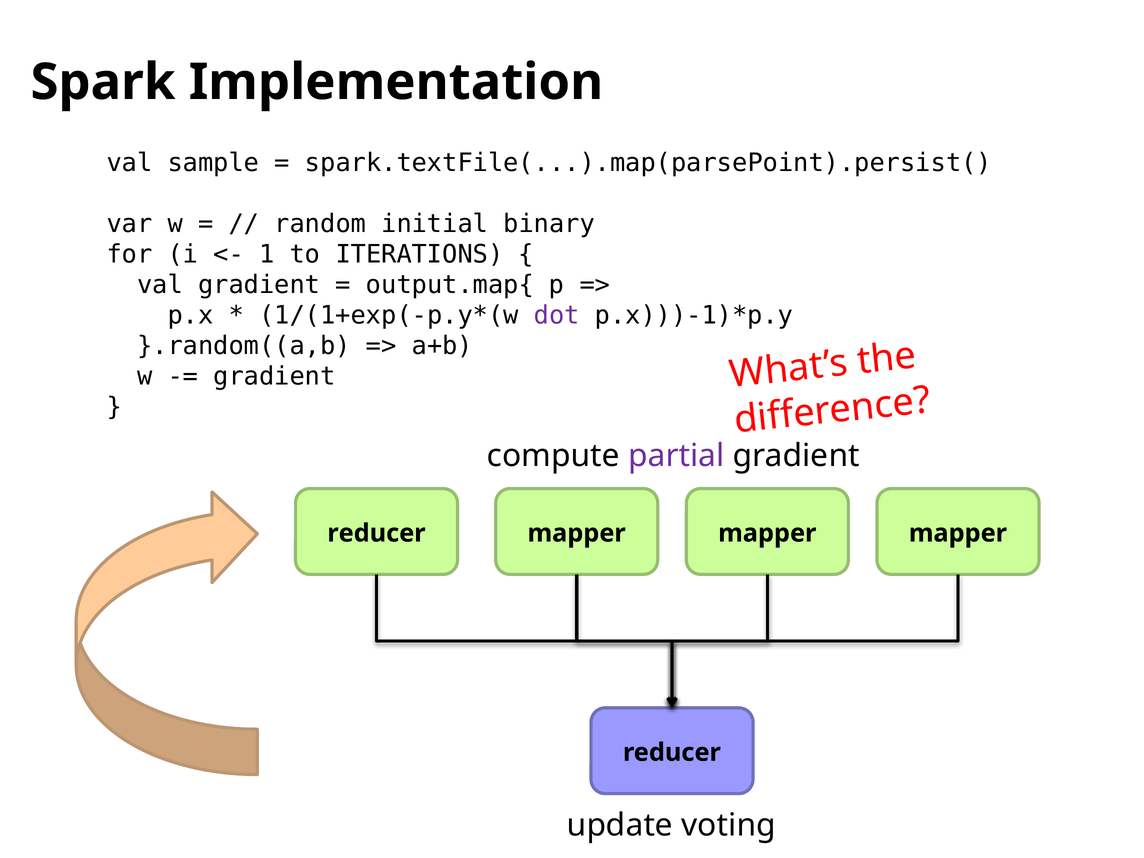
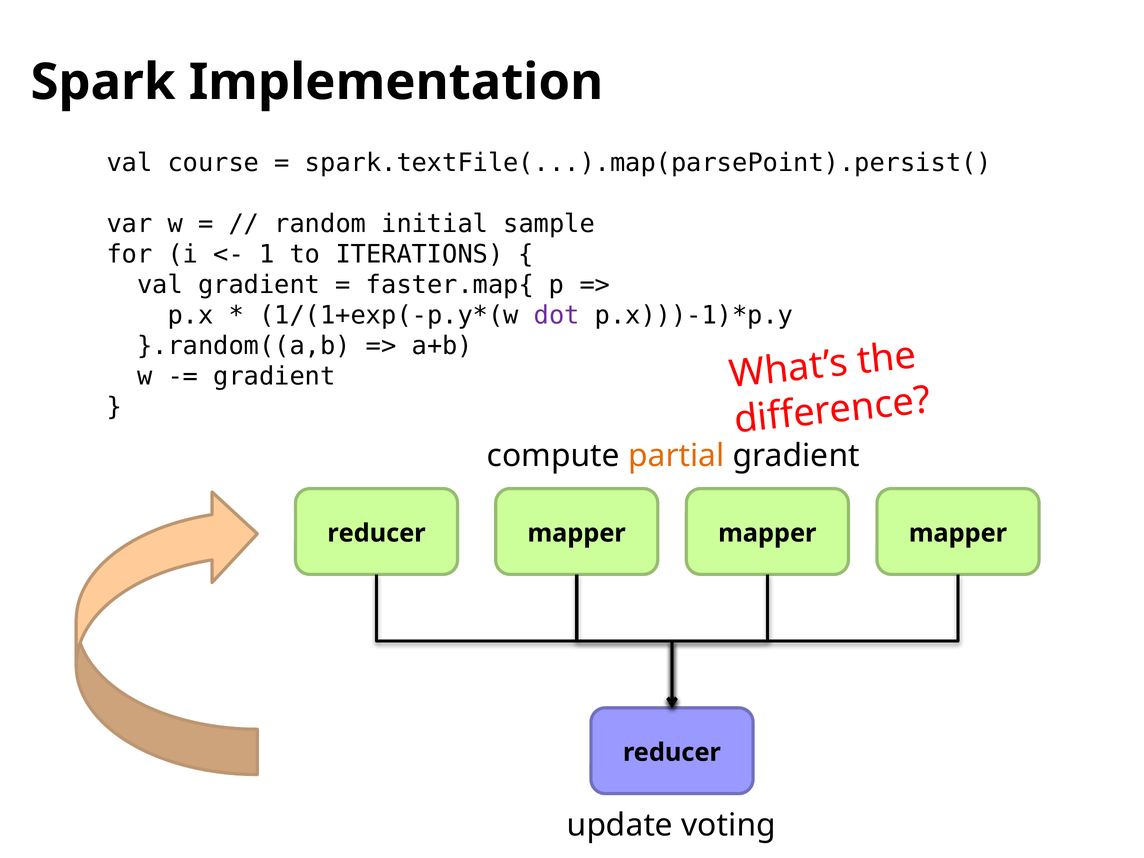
sample: sample -> course
binary: binary -> sample
output.map{: output.map{ -> faster.map{
partial colour: purple -> orange
